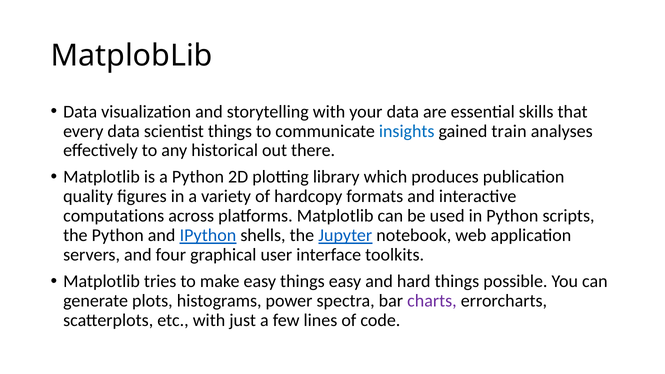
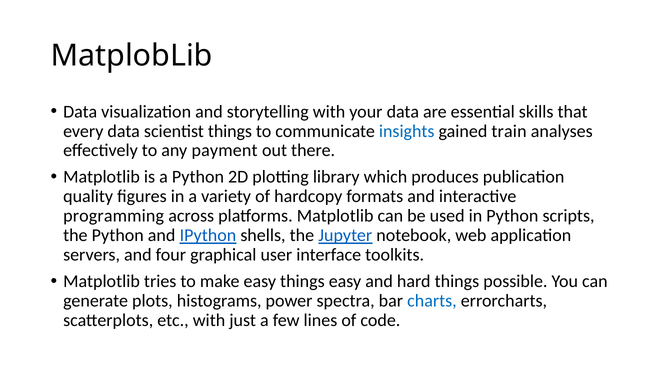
historical: historical -> payment
computations: computations -> programming
charts colour: purple -> blue
